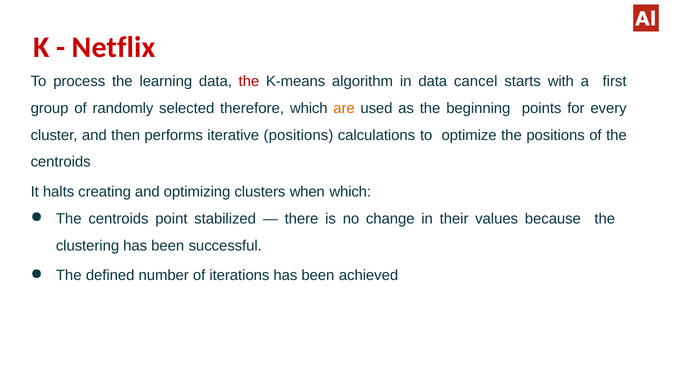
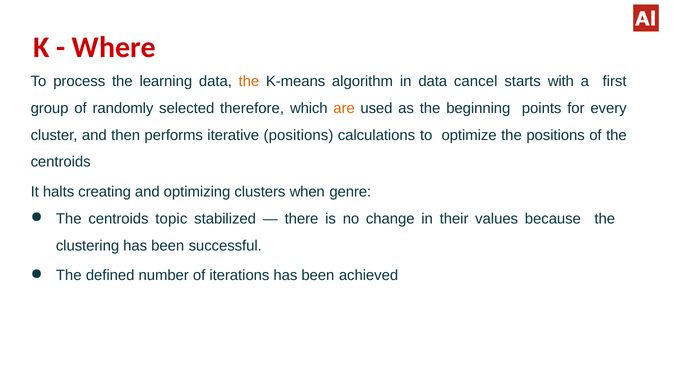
Netflix: Netflix -> Where
the at (249, 82) colour: red -> orange
when which: which -> genre
point: point -> topic
